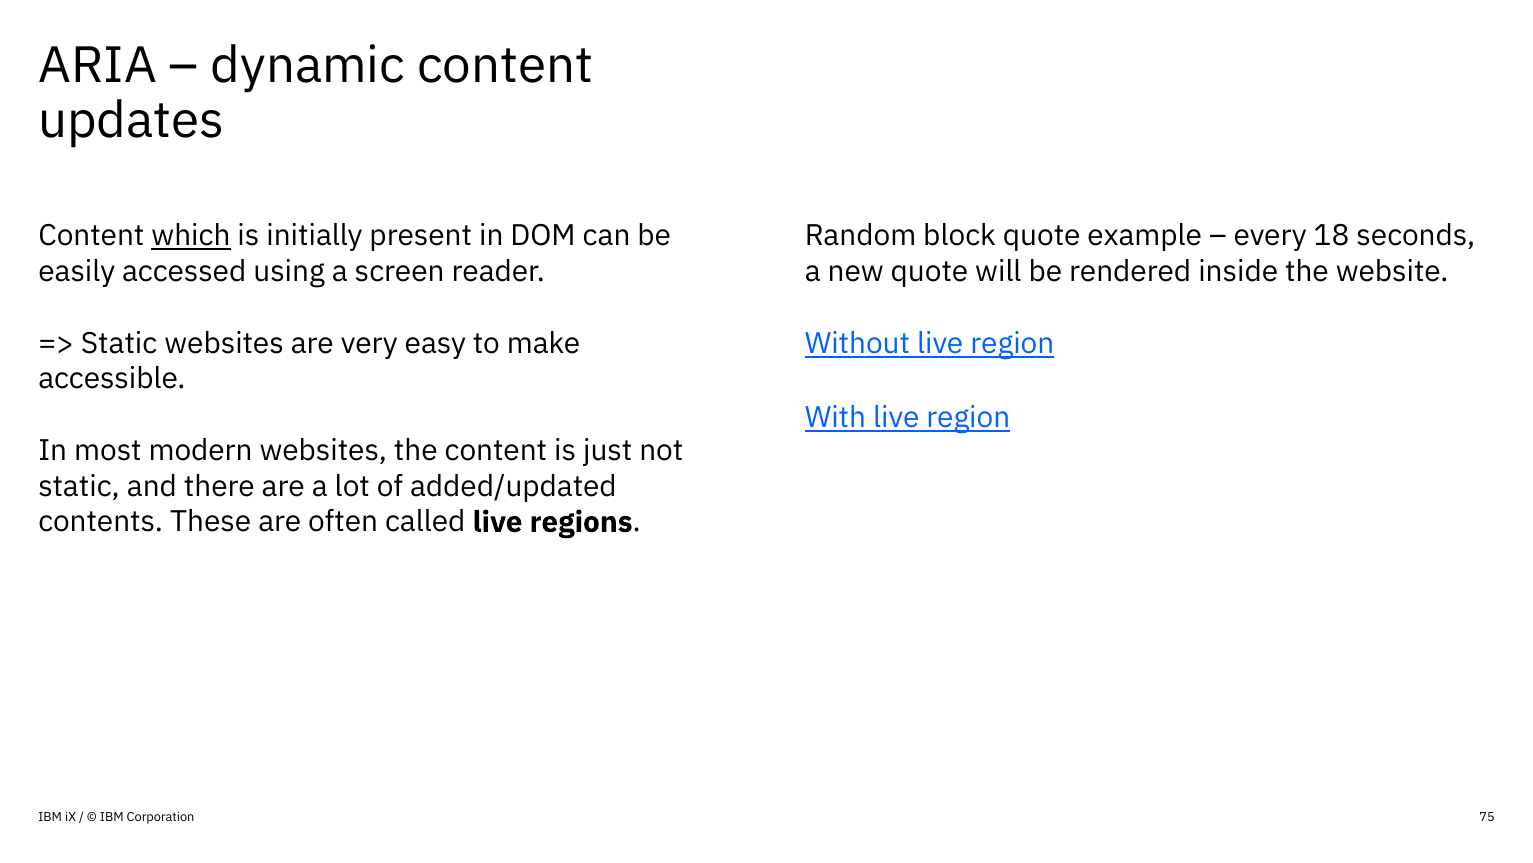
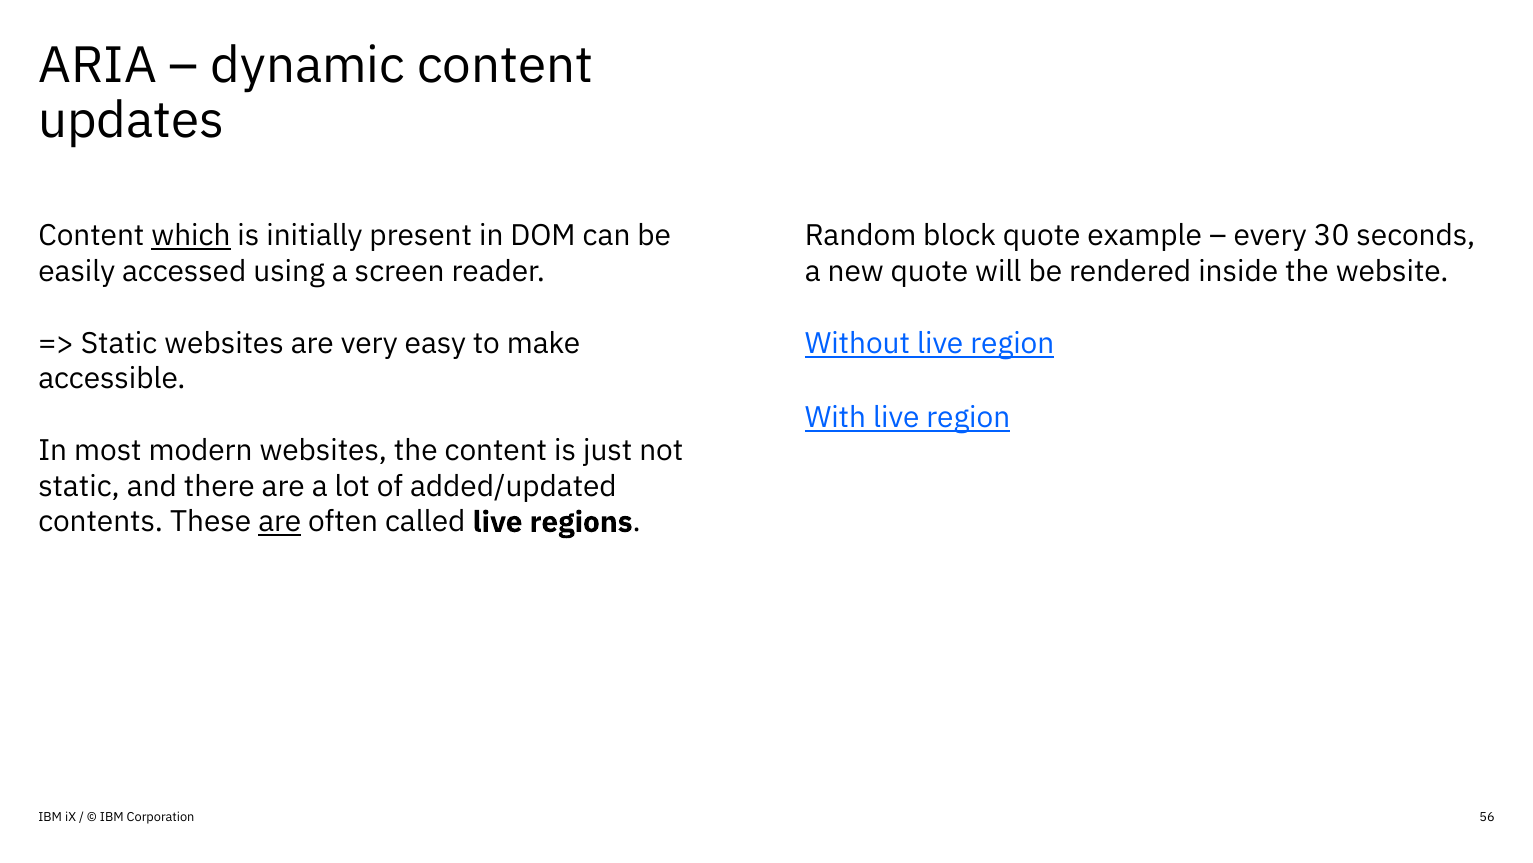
18: 18 -> 30
are at (280, 522) underline: none -> present
75: 75 -> 56
